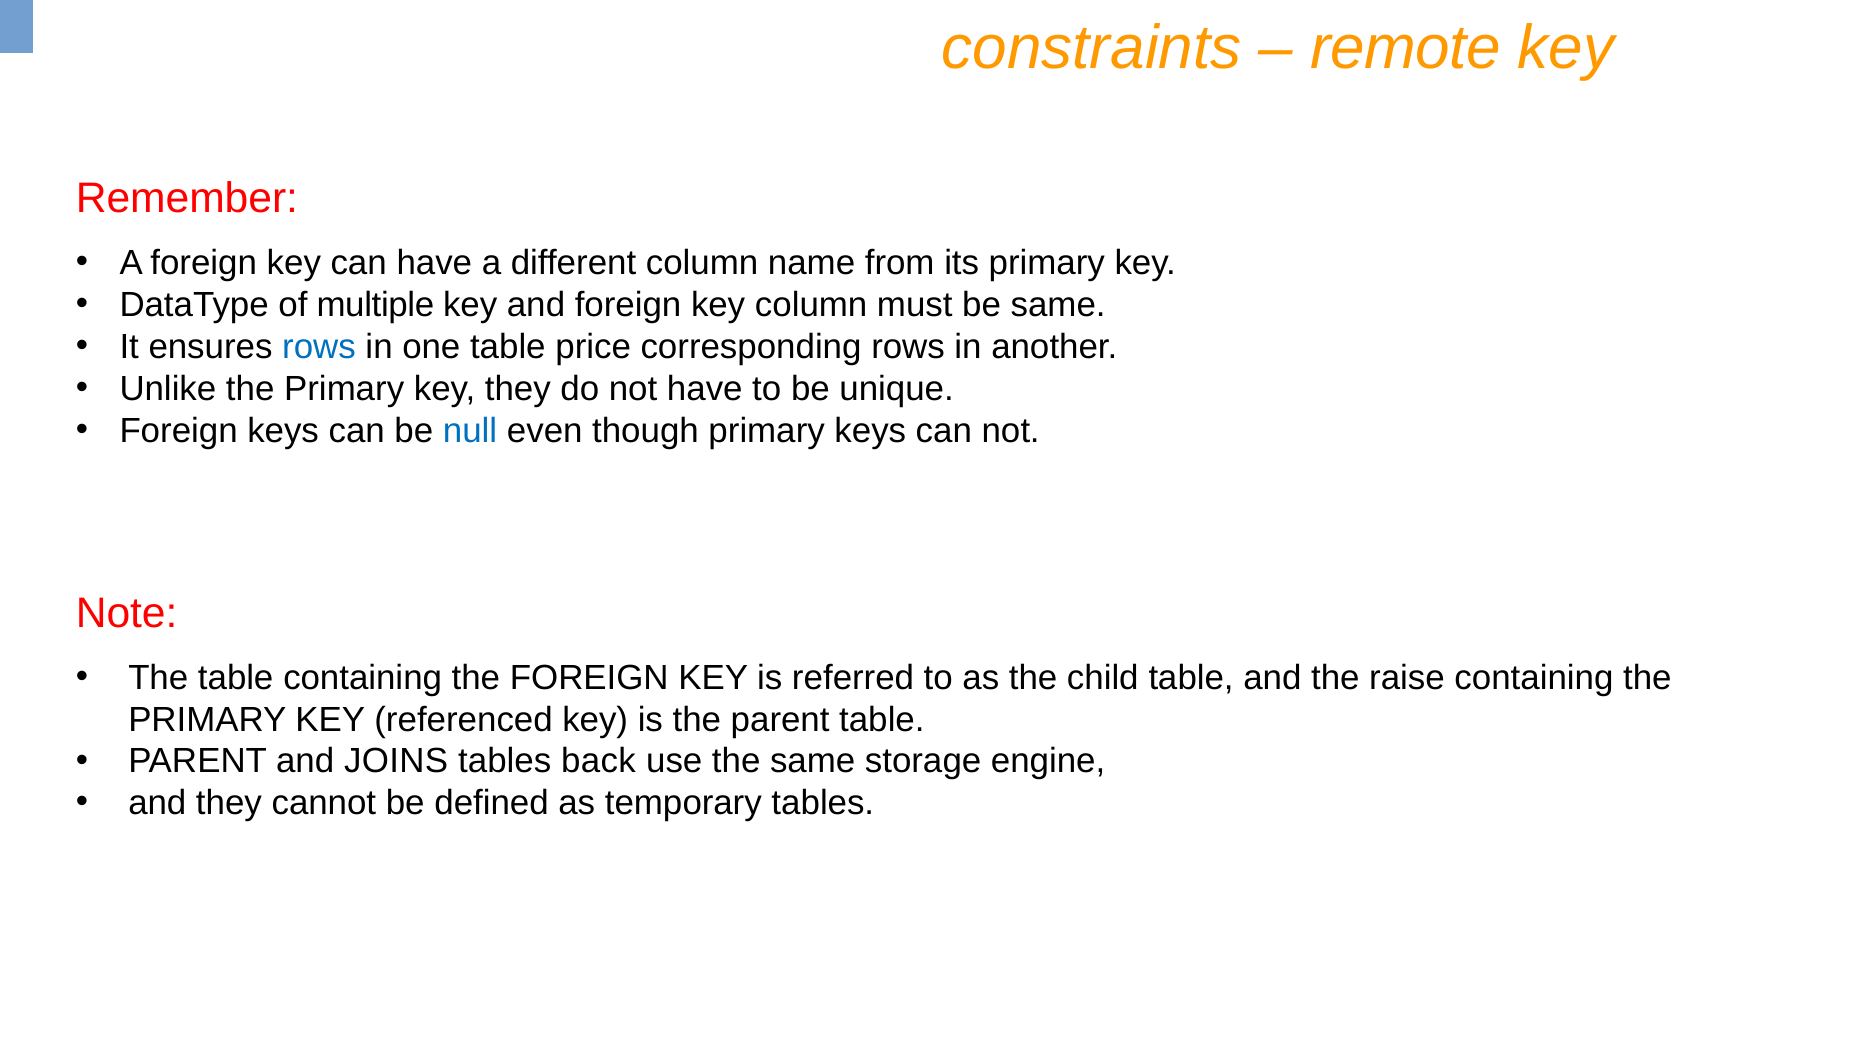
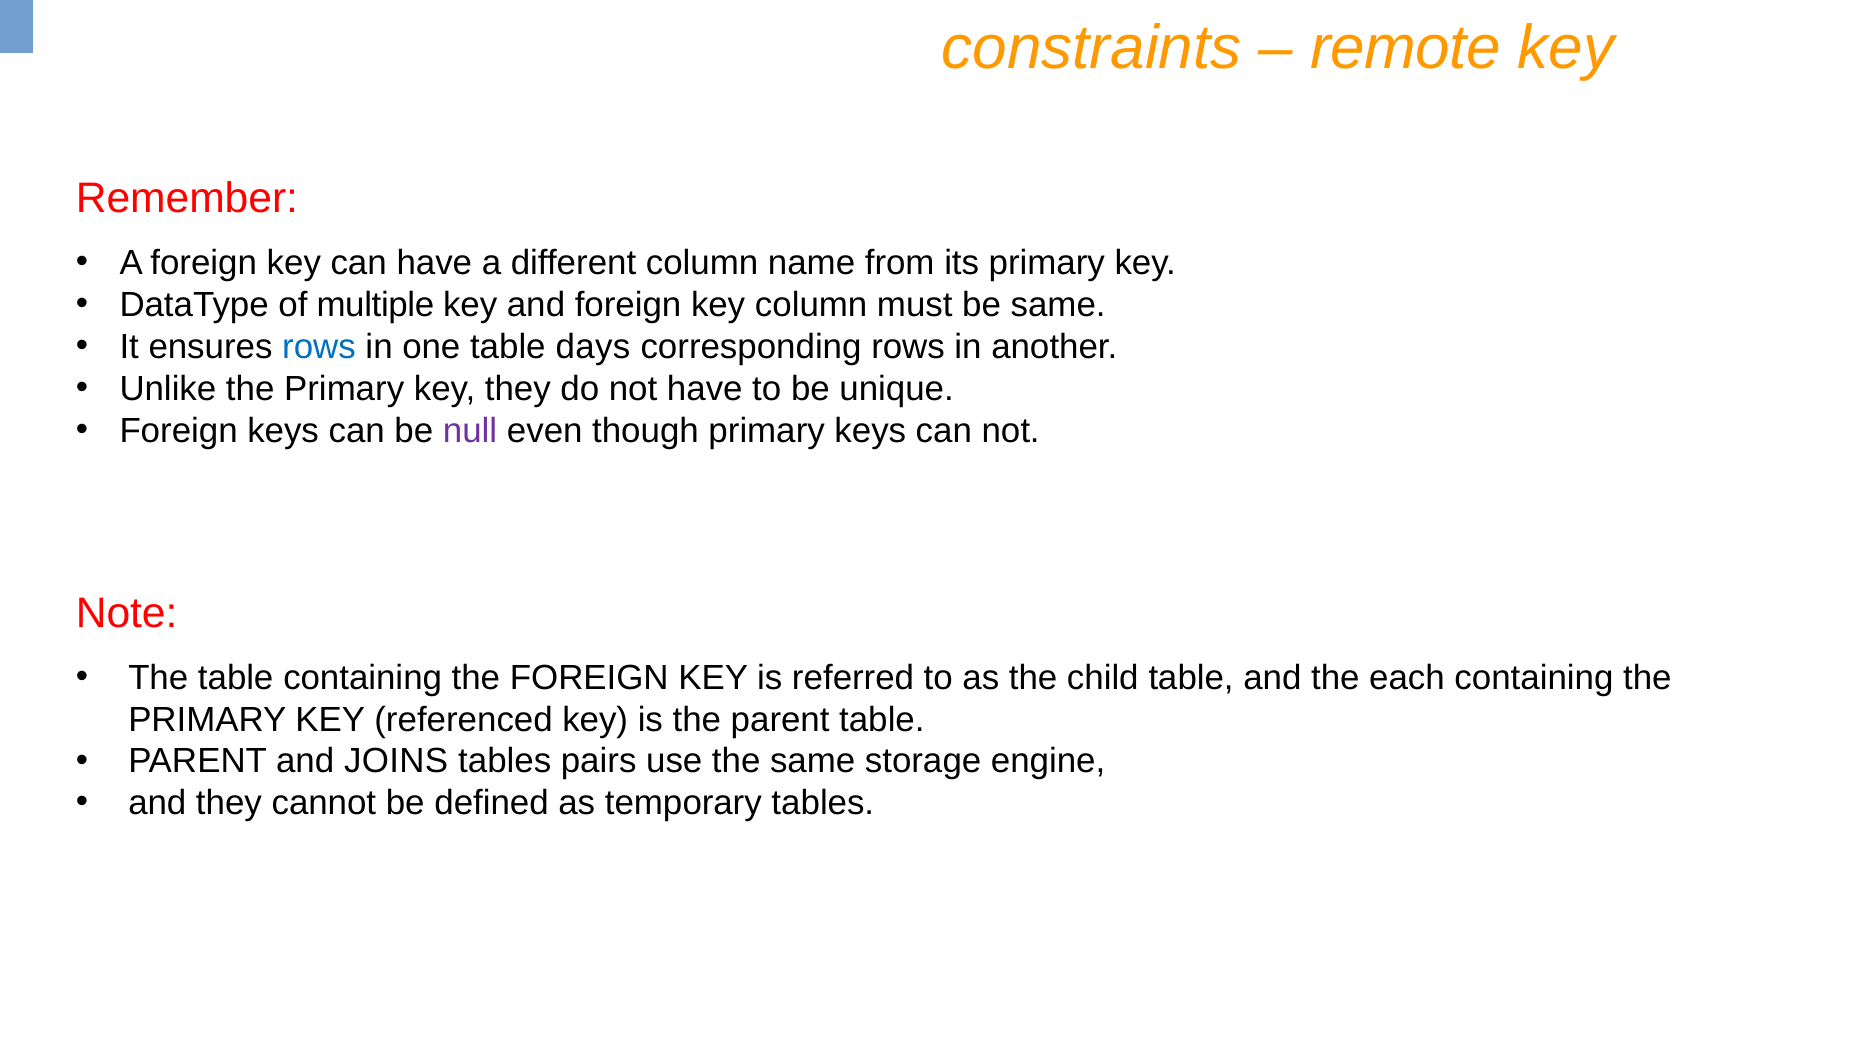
price: price -> days
null colour: blue -> purple
raise: raise -> each
back: back -> pairs
